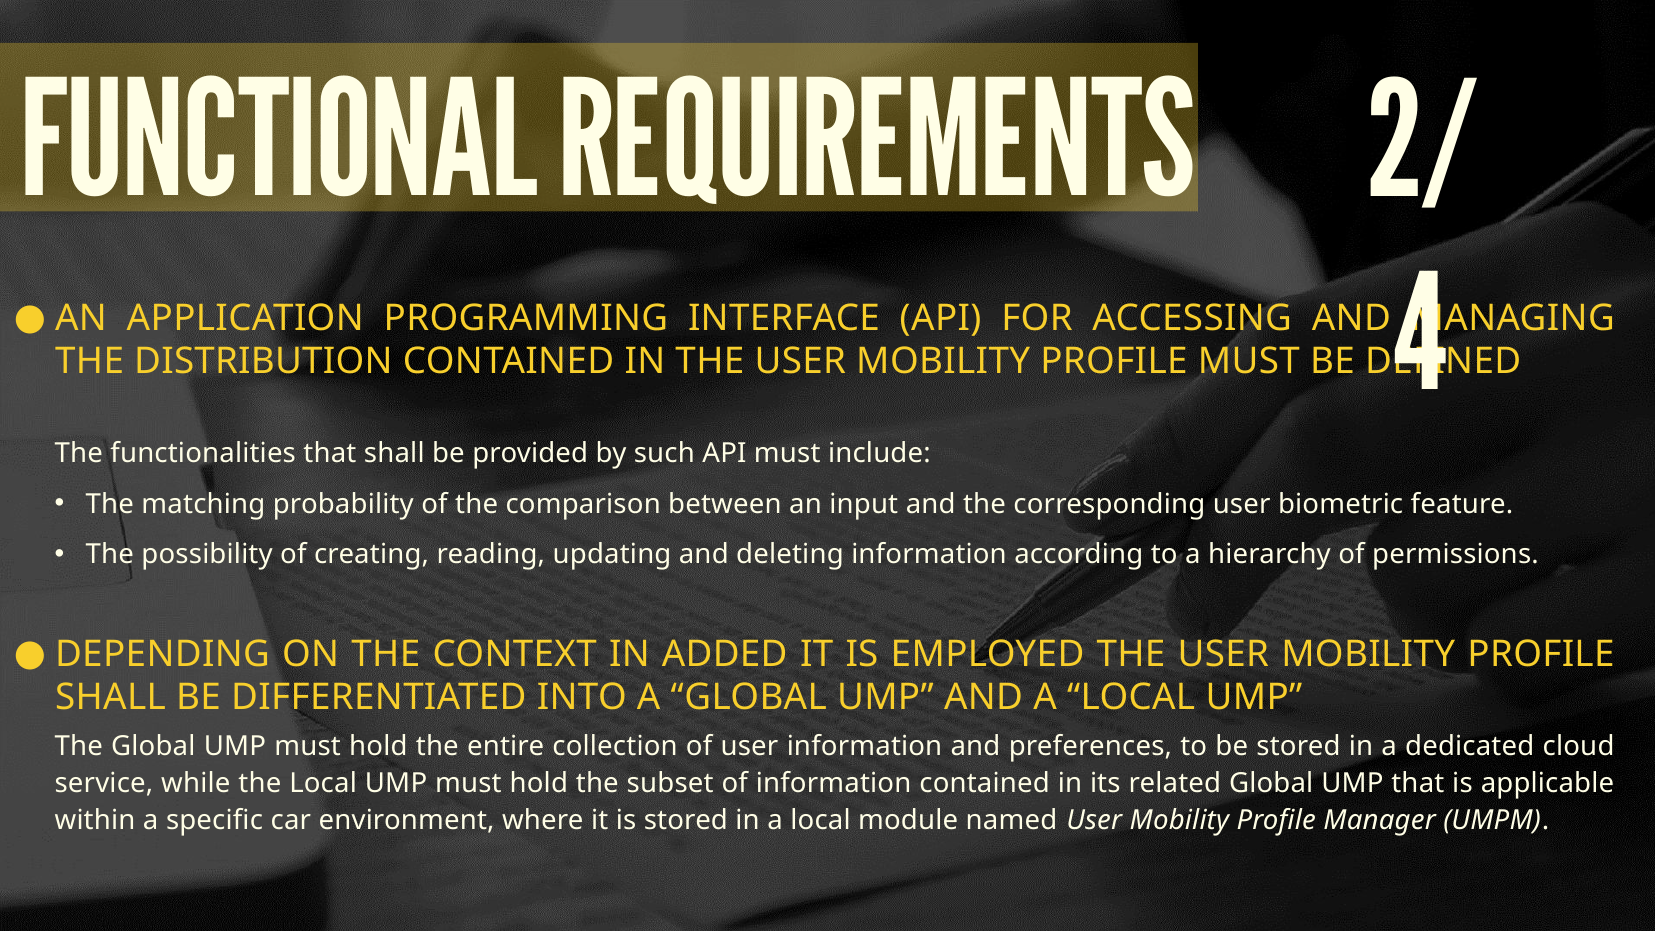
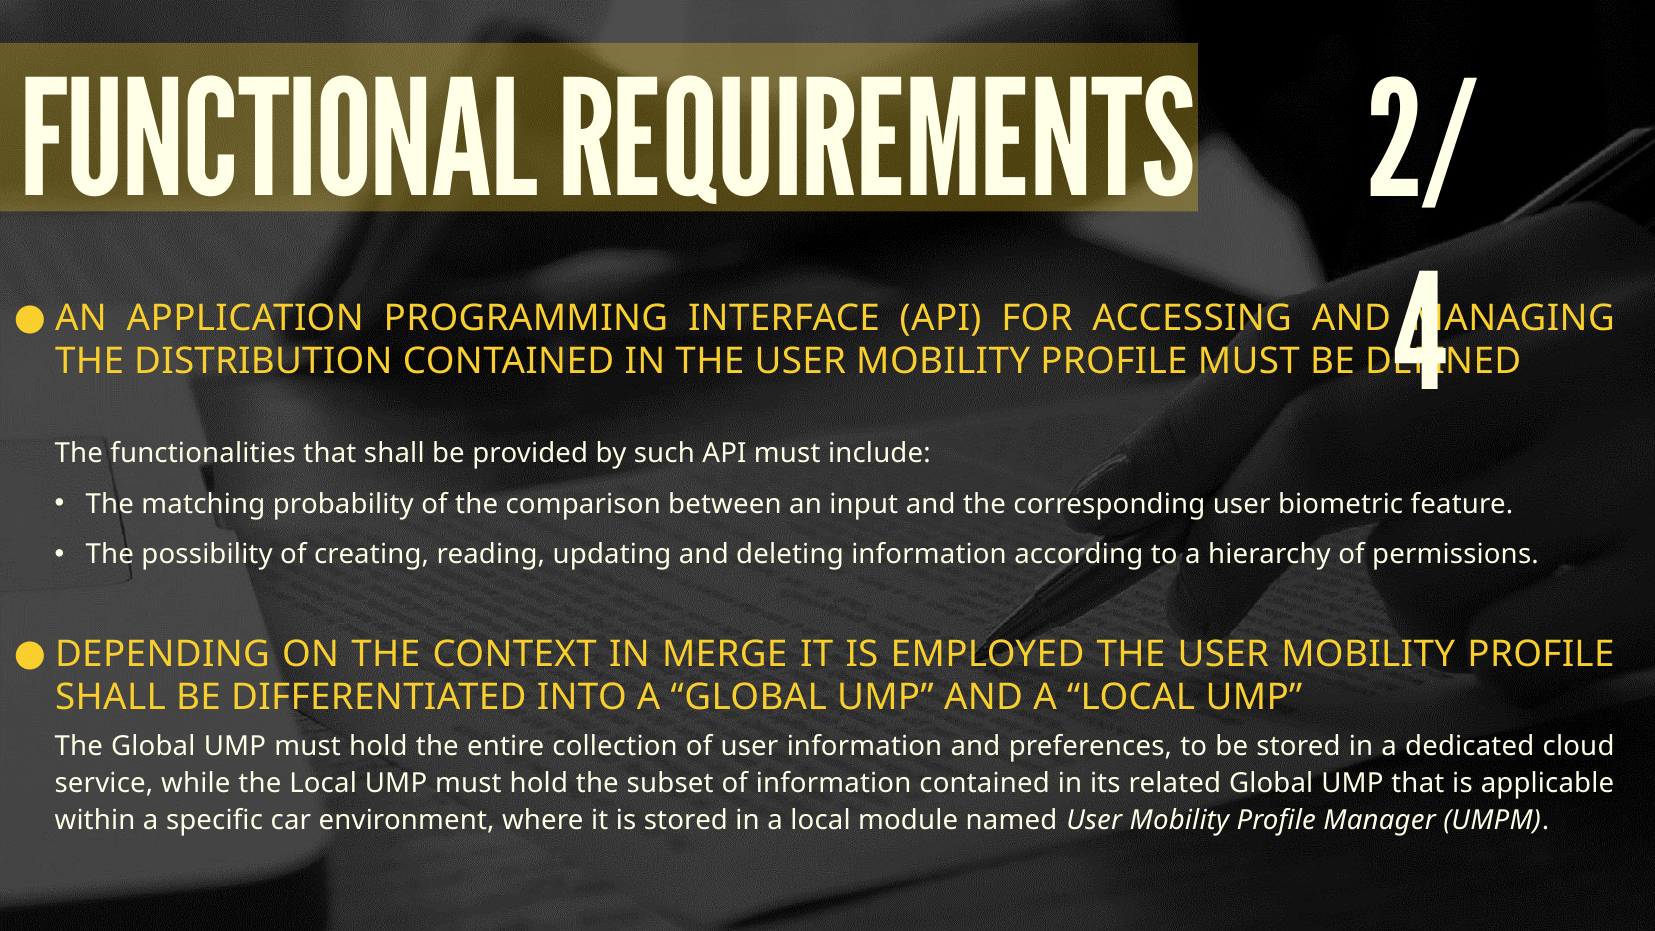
ADDED: ADDED -> MERGE
